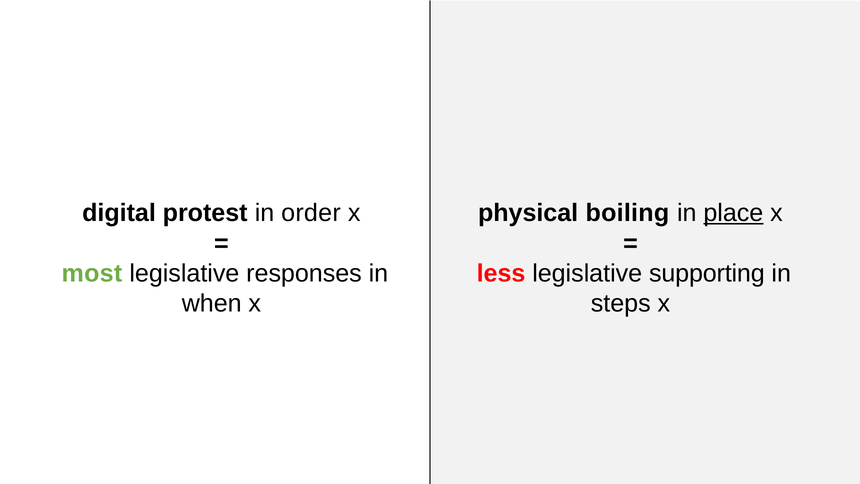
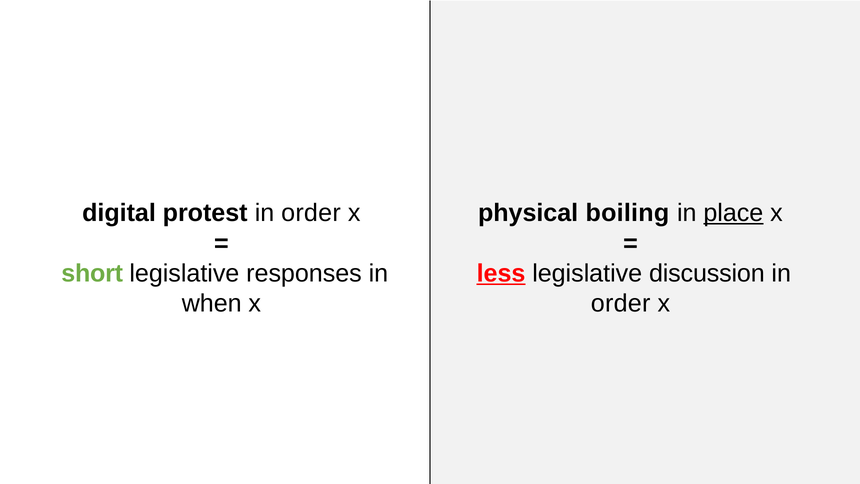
most: most -> short
less underline: none -> present
supporting: supporting -> discussion
steps at (621, 303): steps -> order
